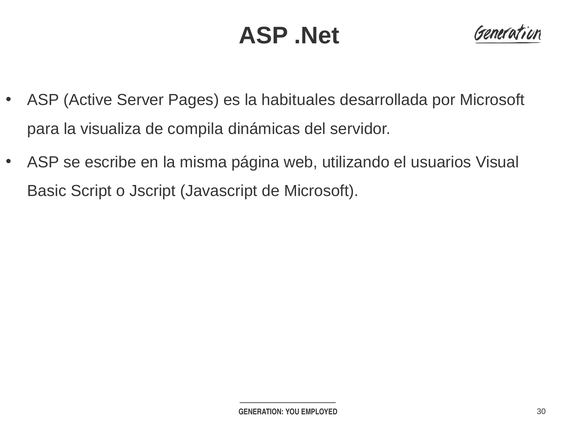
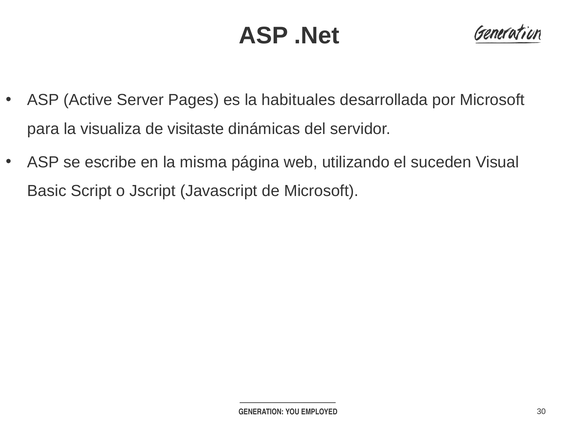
compila: compila -> visitaste
usuarios: usuarios -> suceden
